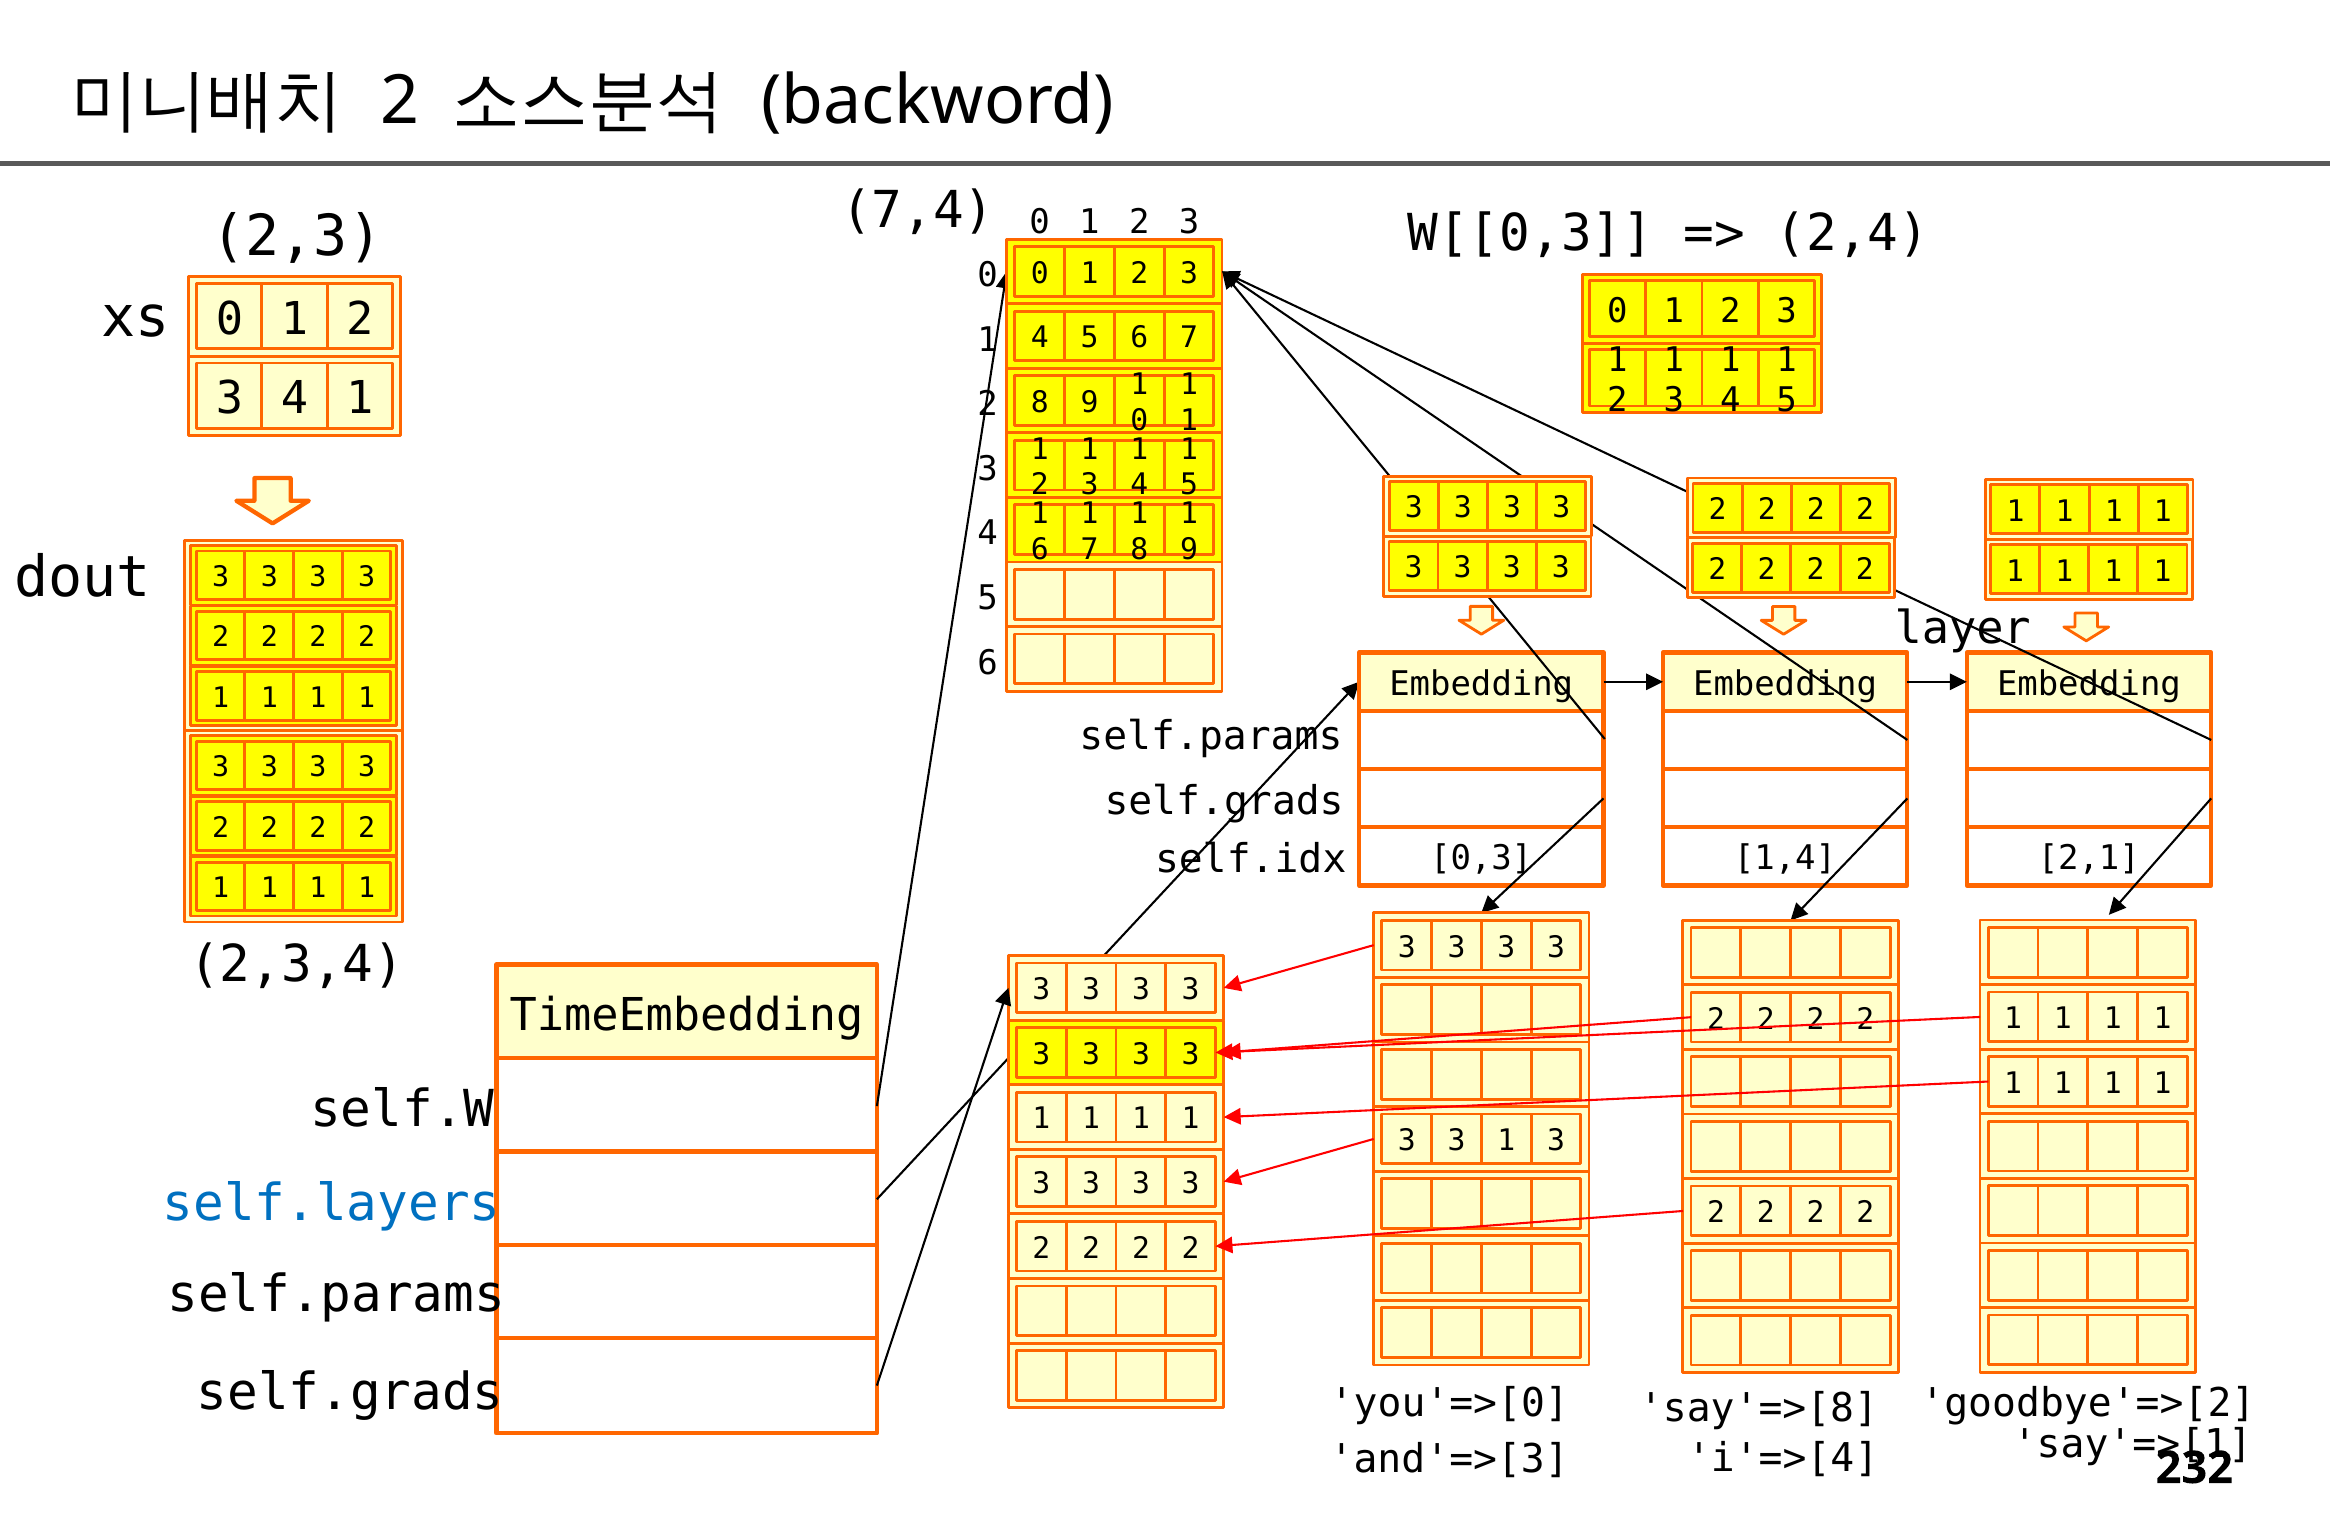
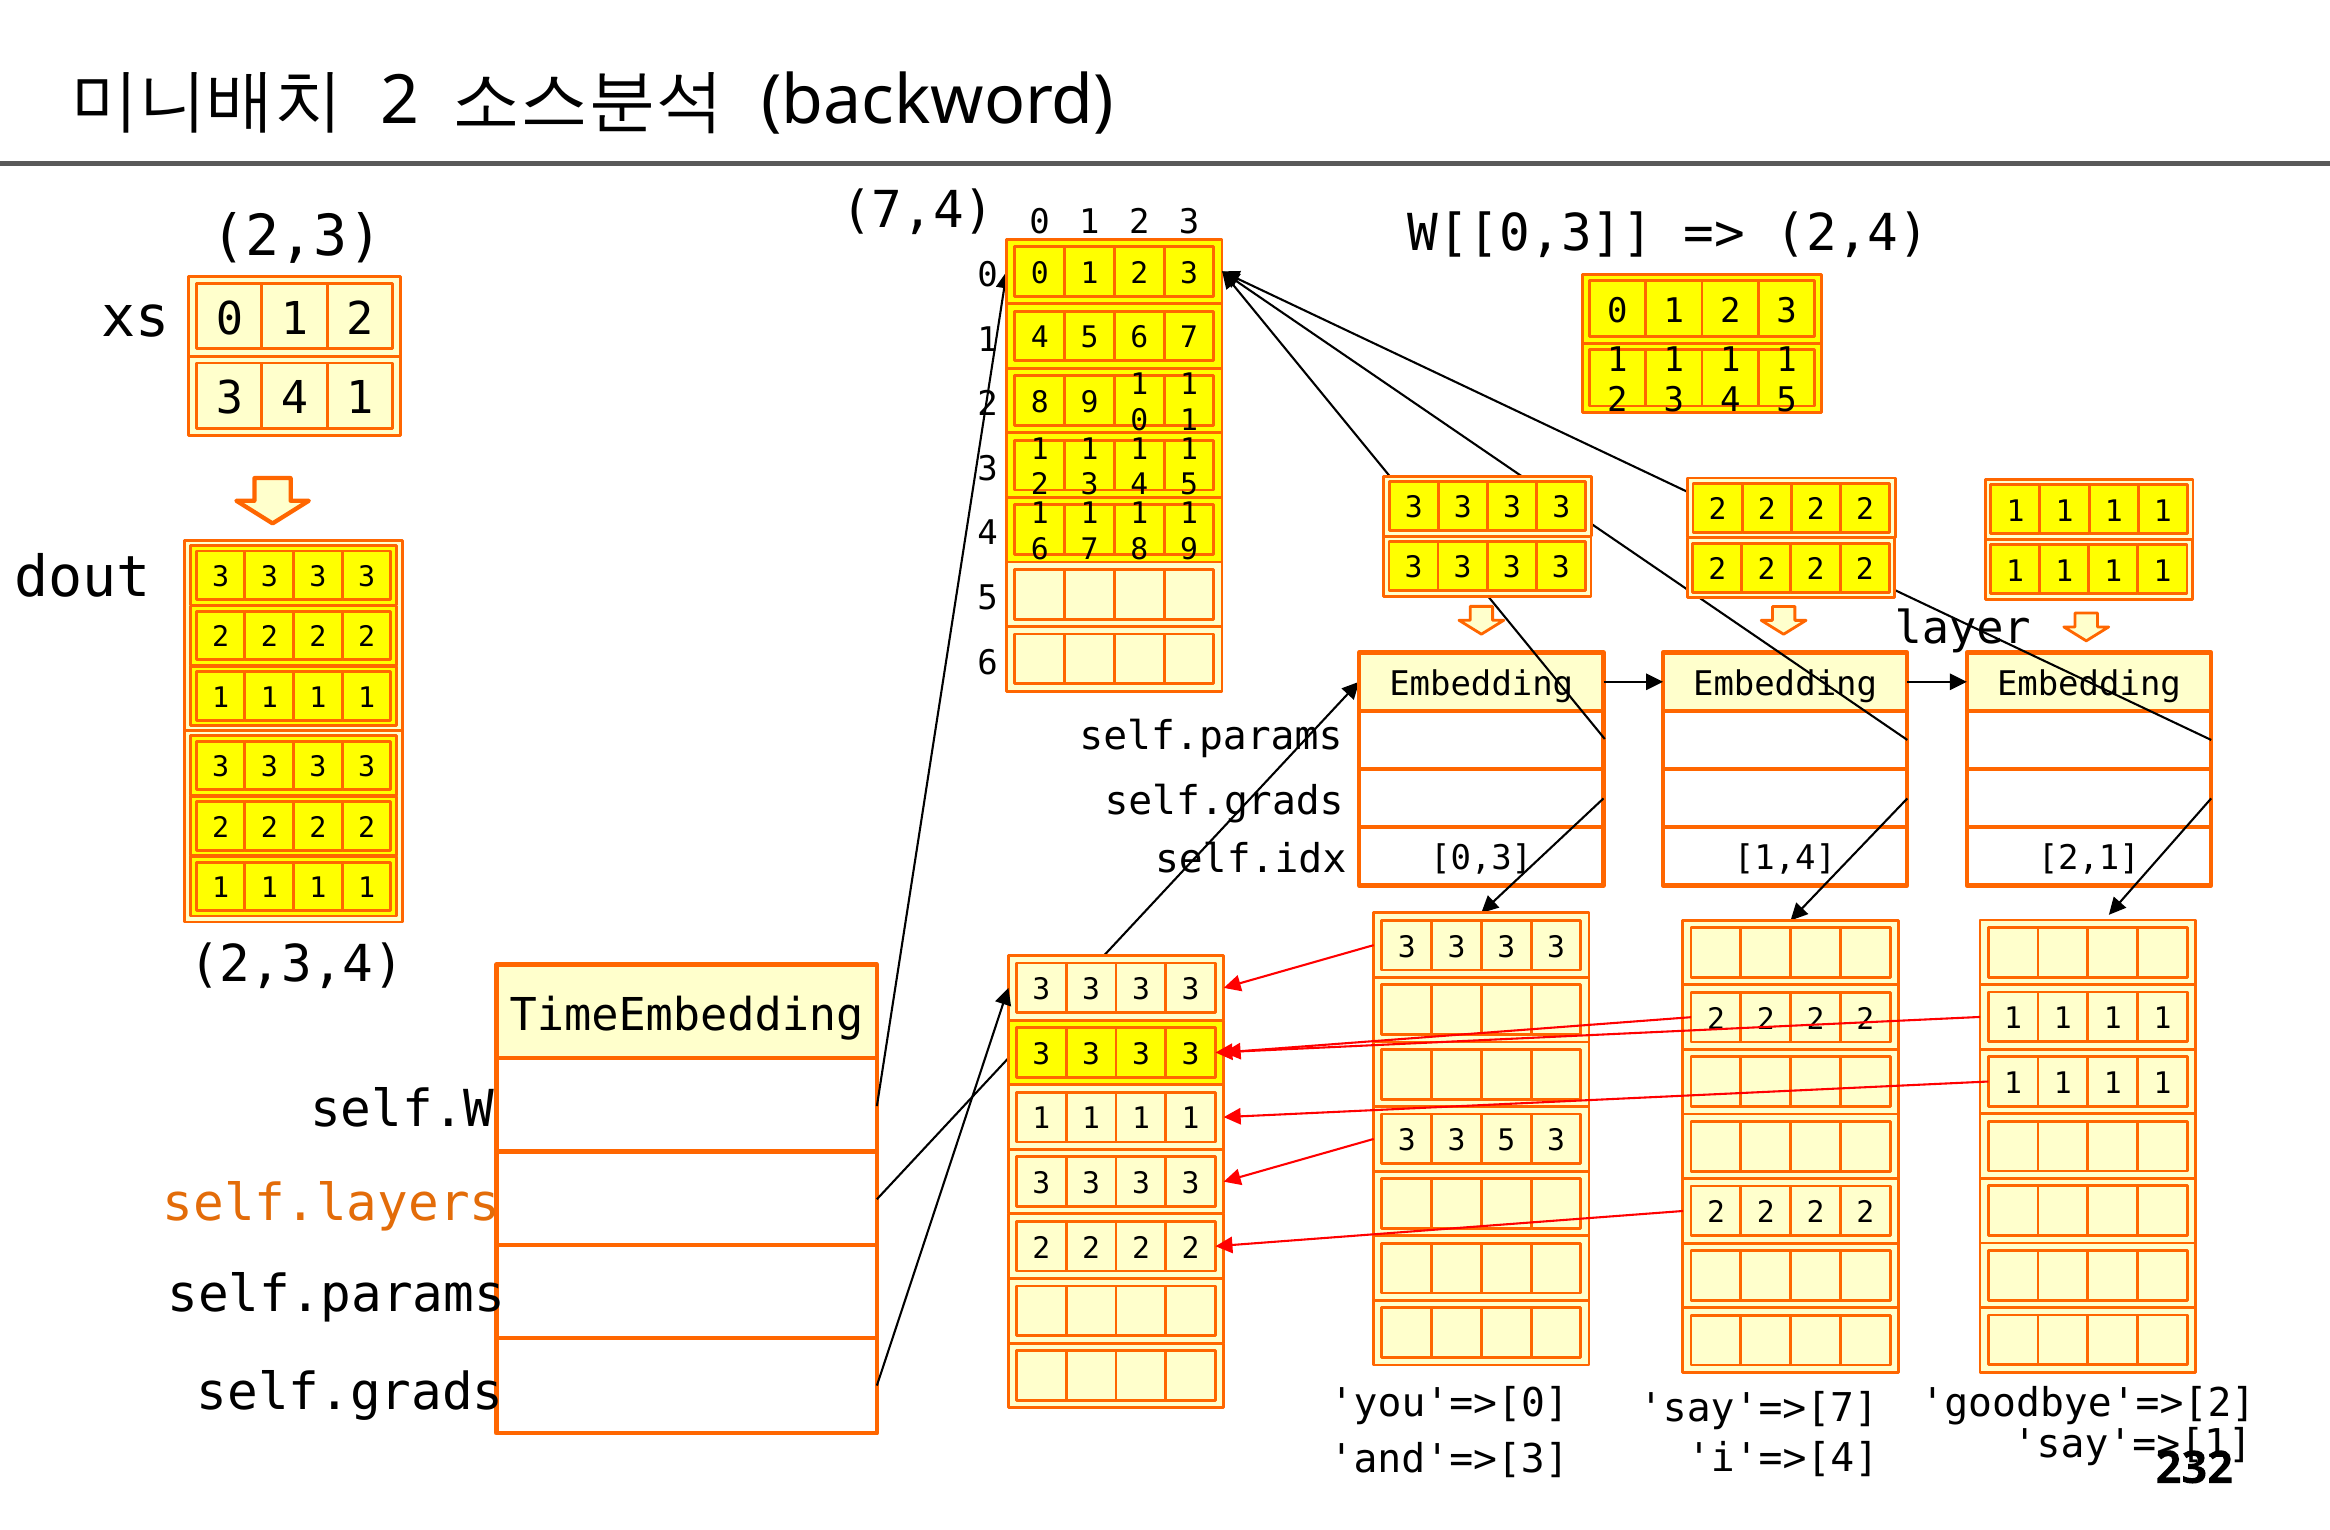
1 at (1506, 1141): 1 -> 5
self.layers colour: blue -> orange
say'=>[8: say'=>[8 -> say'=>[7
